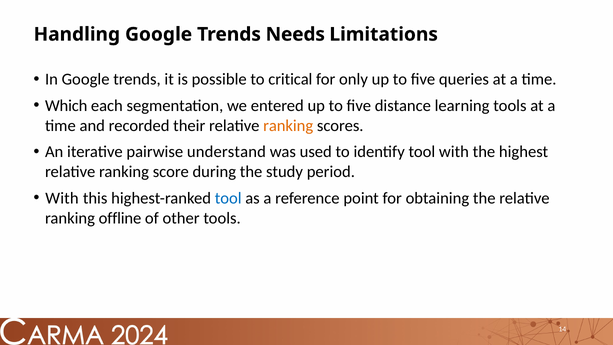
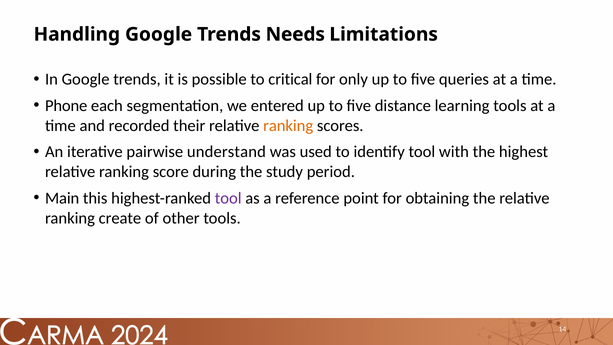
Which: Which -> Phone
With at (62, 198): With -> Main
tool at (228, 198) colour: blue -> purple
offline: offline -> create
